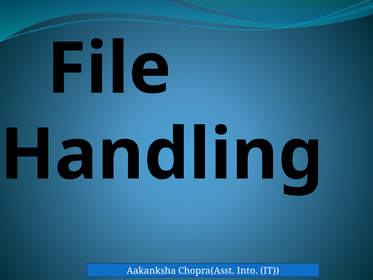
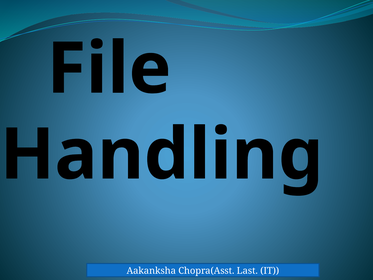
Into: Into -> Last
